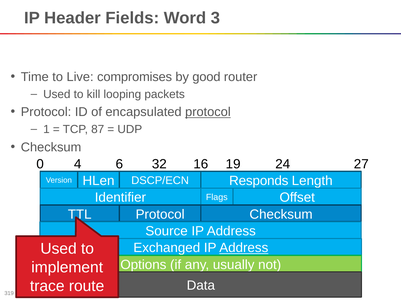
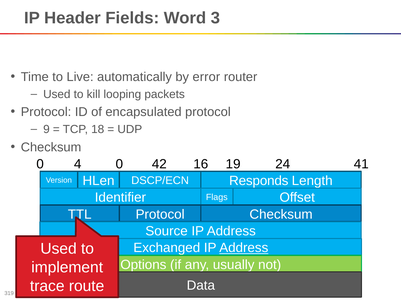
compromises: compromises -> automatically
good: good -> error
protocol at (208, 112) underline: present -> none
1: 1 -> 9
87: 87 -> 18
0 6: 6 -> 0
32: 32 -> 42
27: 27 -> 41
